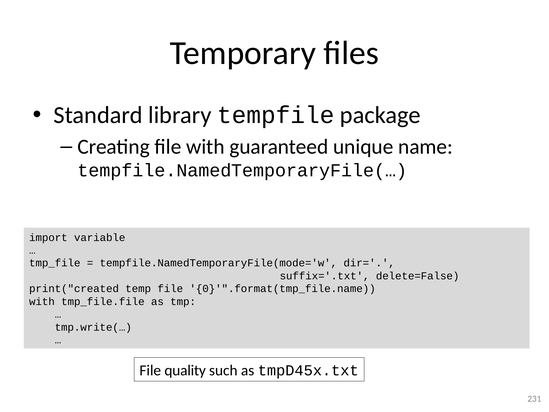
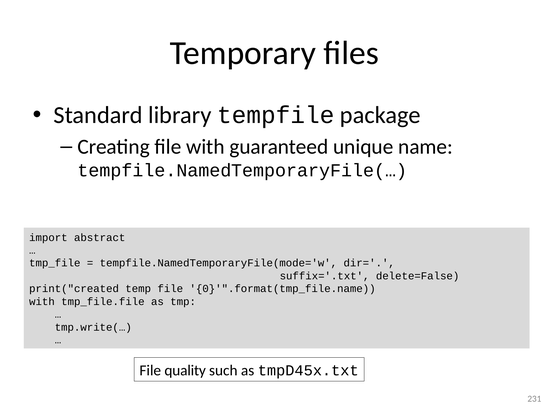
variable: variable -> abstract
